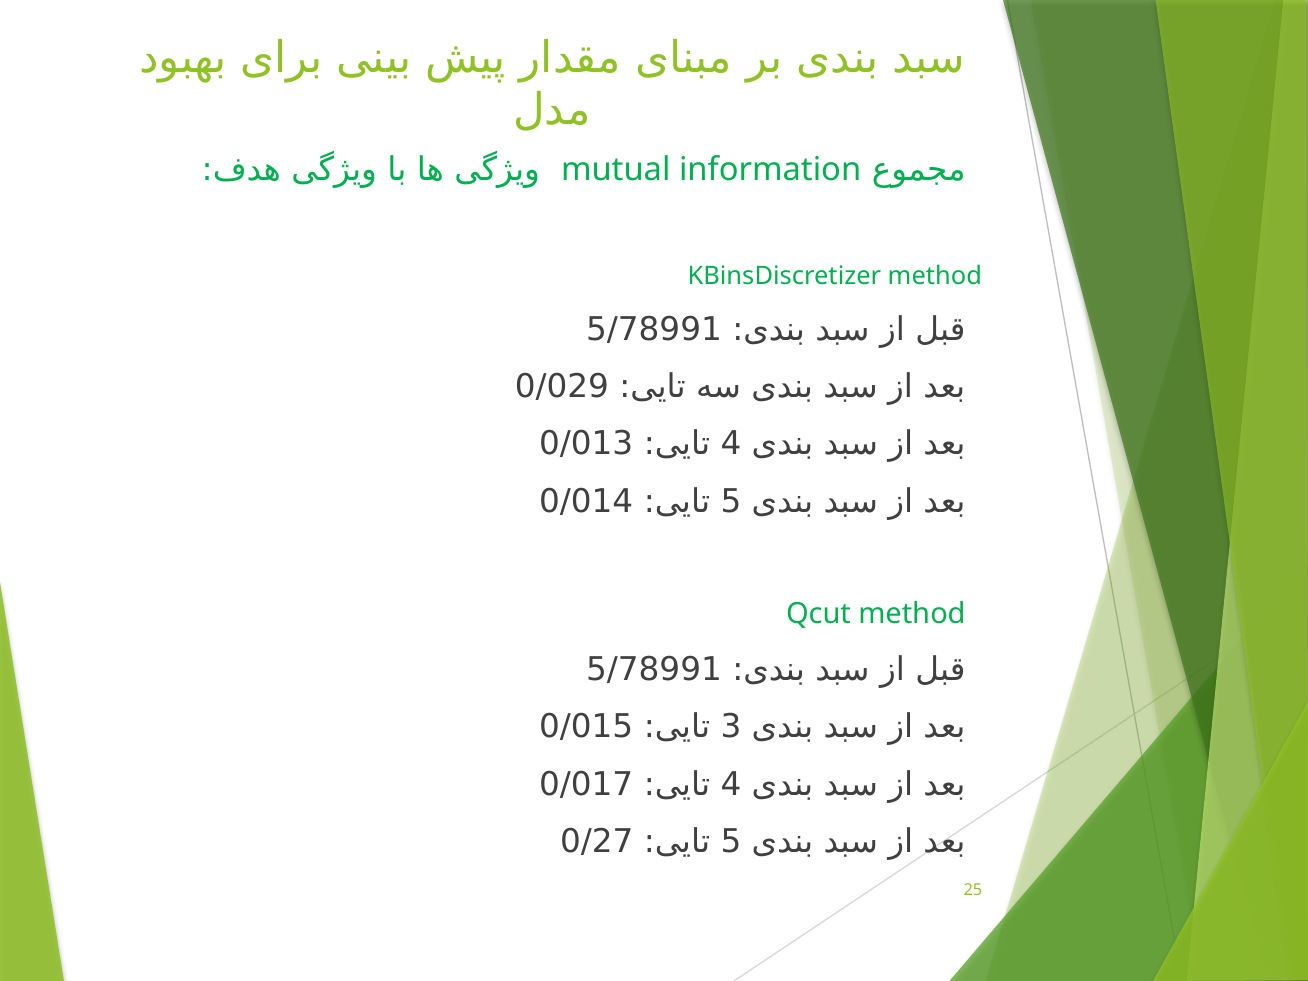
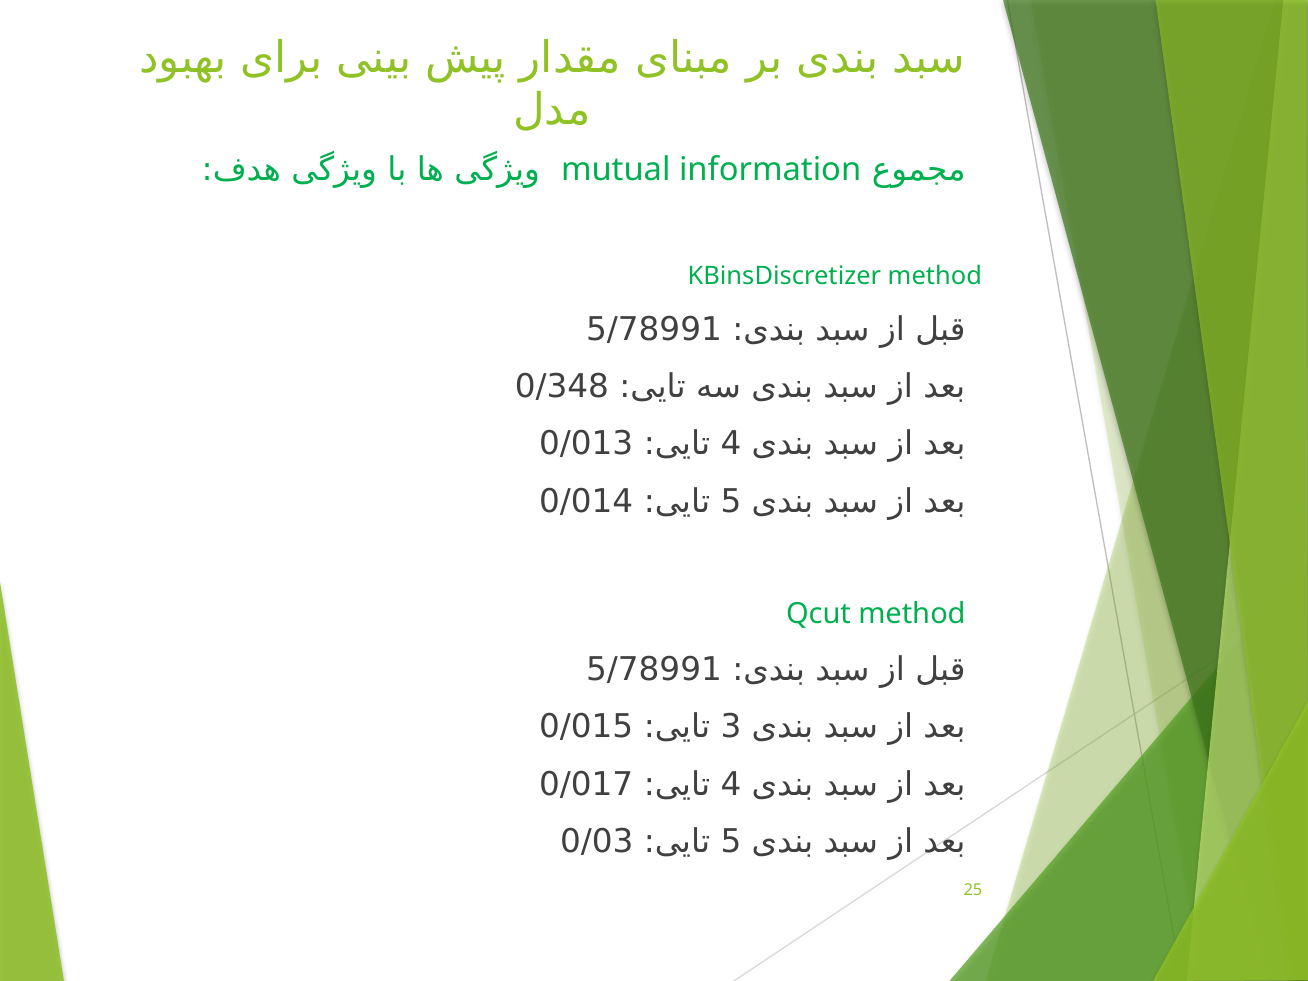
0/029: 0/029 -> 0/348
0/27: 0/27 -> 0/03
